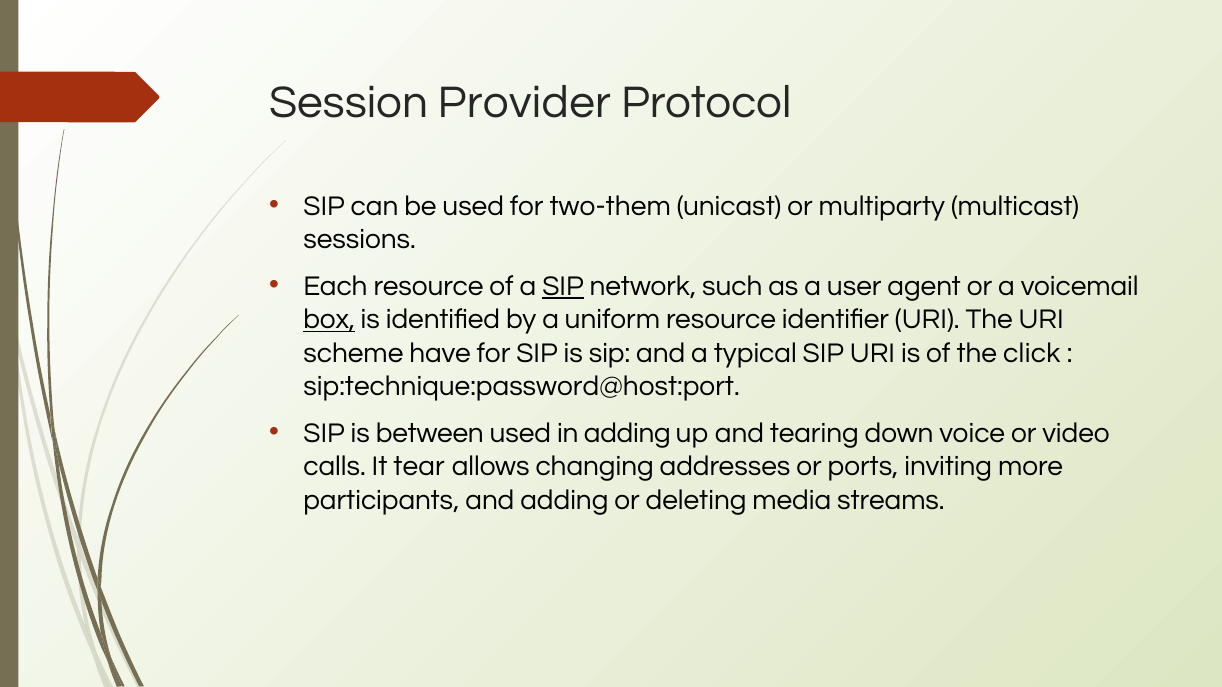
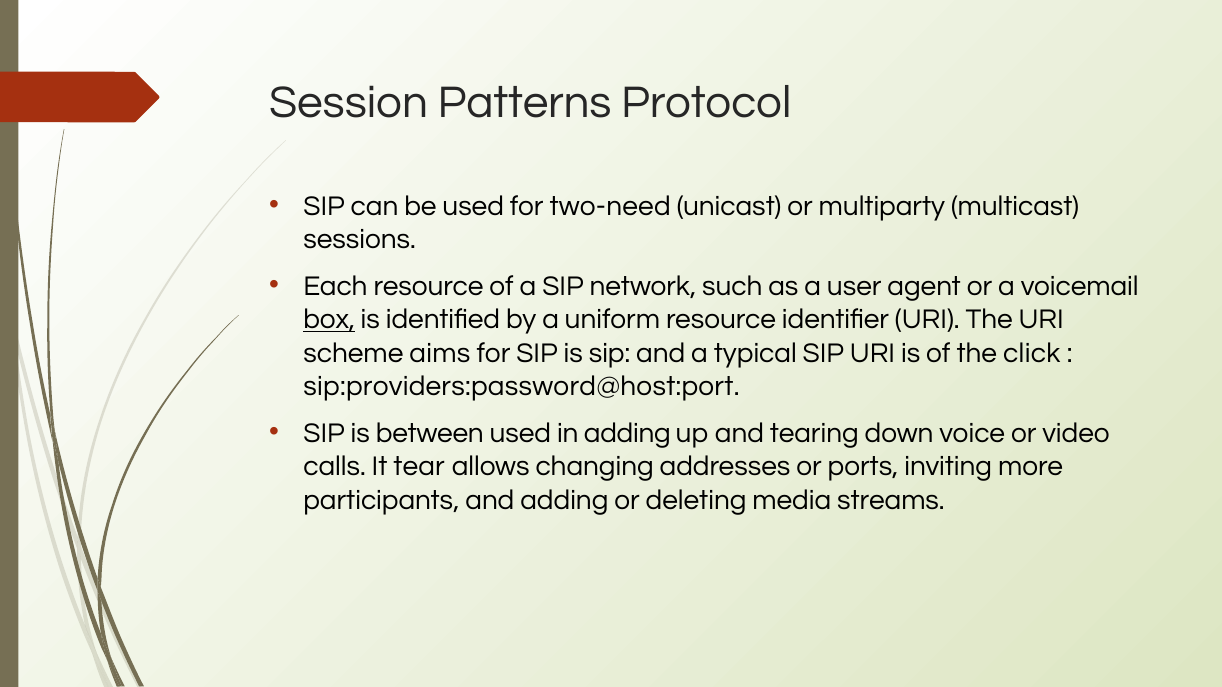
Provider: Provider -> Patterns
two-them: two-them -> two-need
SIP at (563, 286) underline: present -> none
have: have -> aims
sip:technique:password@host:port: sip:technique:password@host:port -> sip:providers:password@host:port
